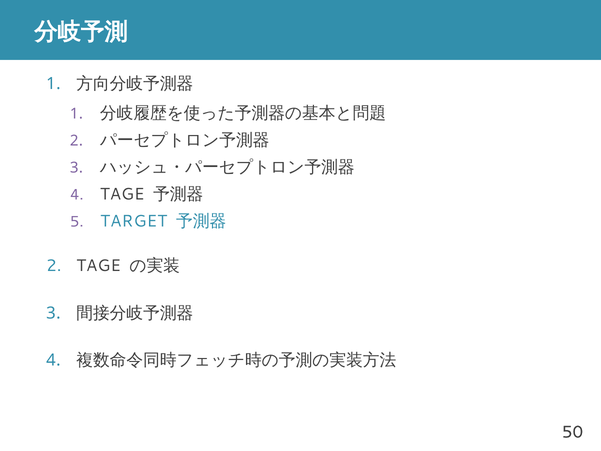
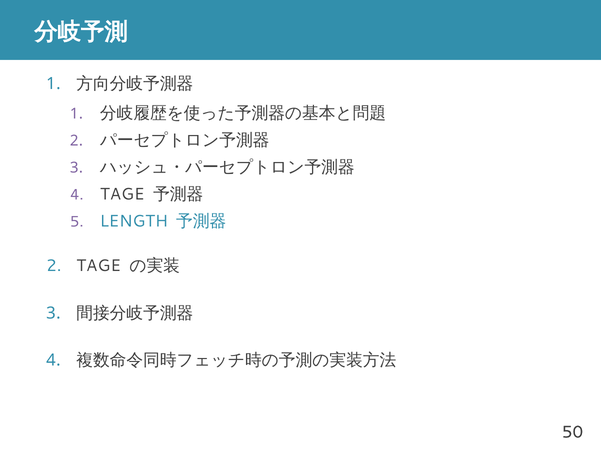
TARGET: TARGET -> LENGTH
